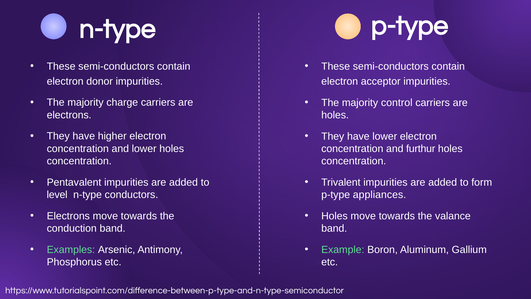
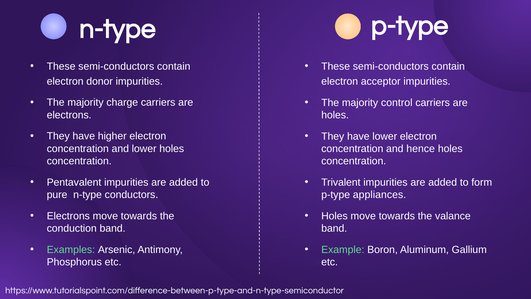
furthur: furthur -> hence
level: level -> pure
